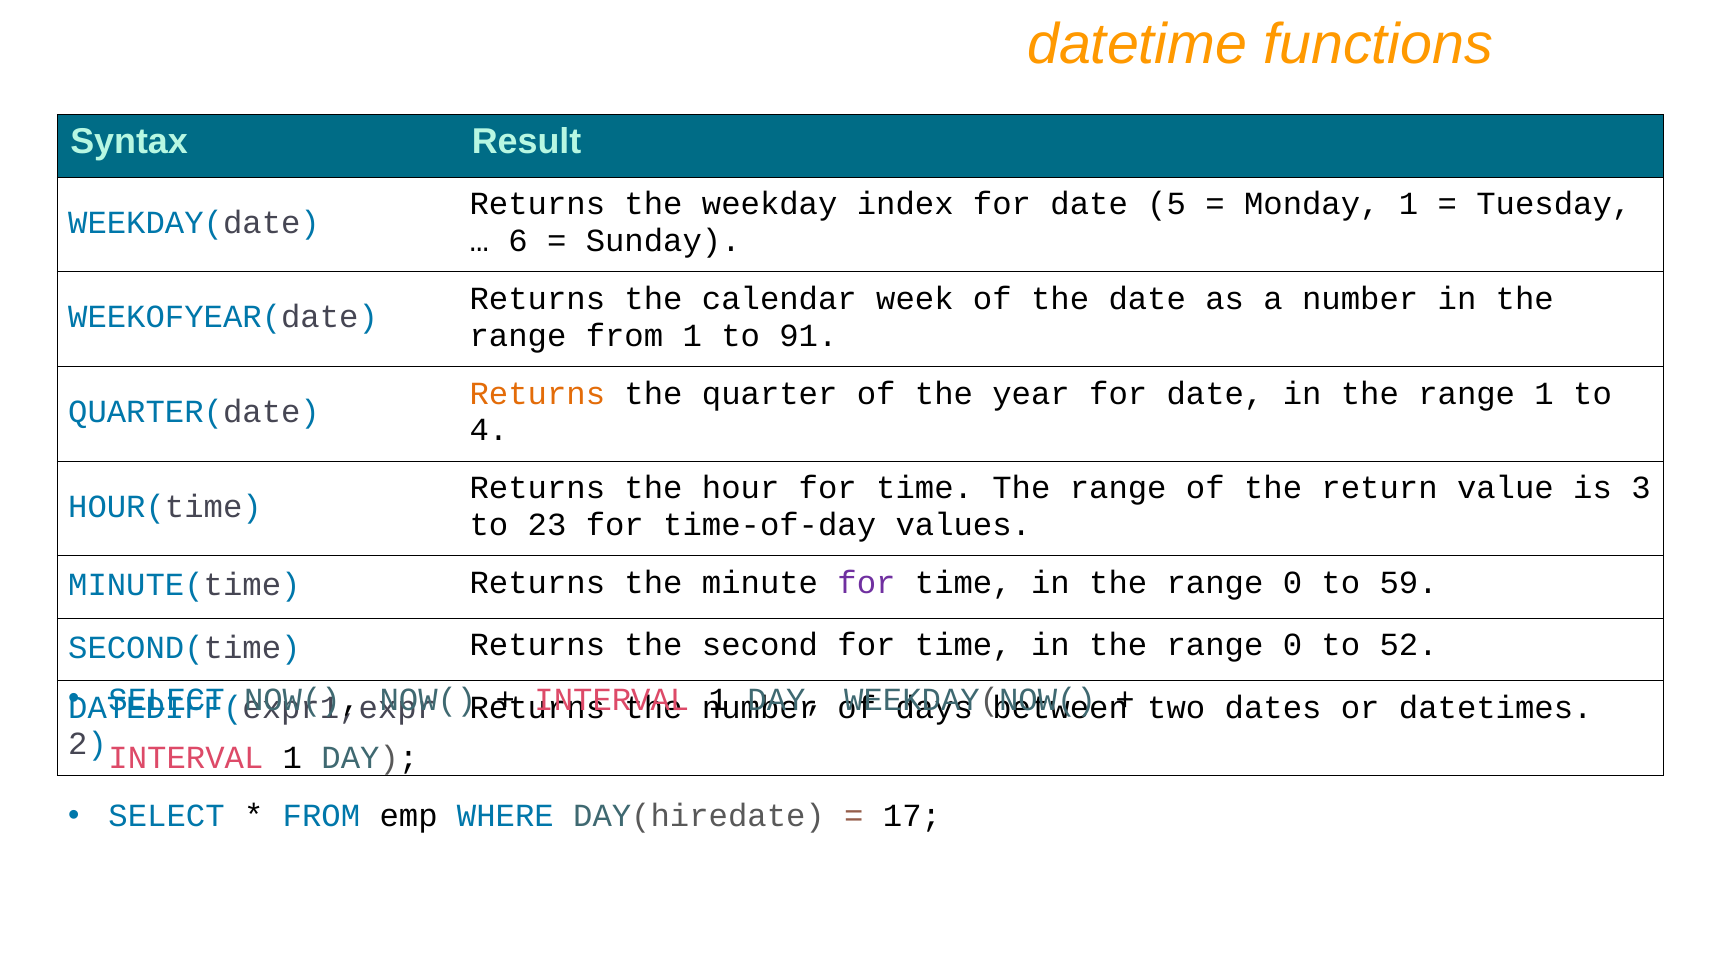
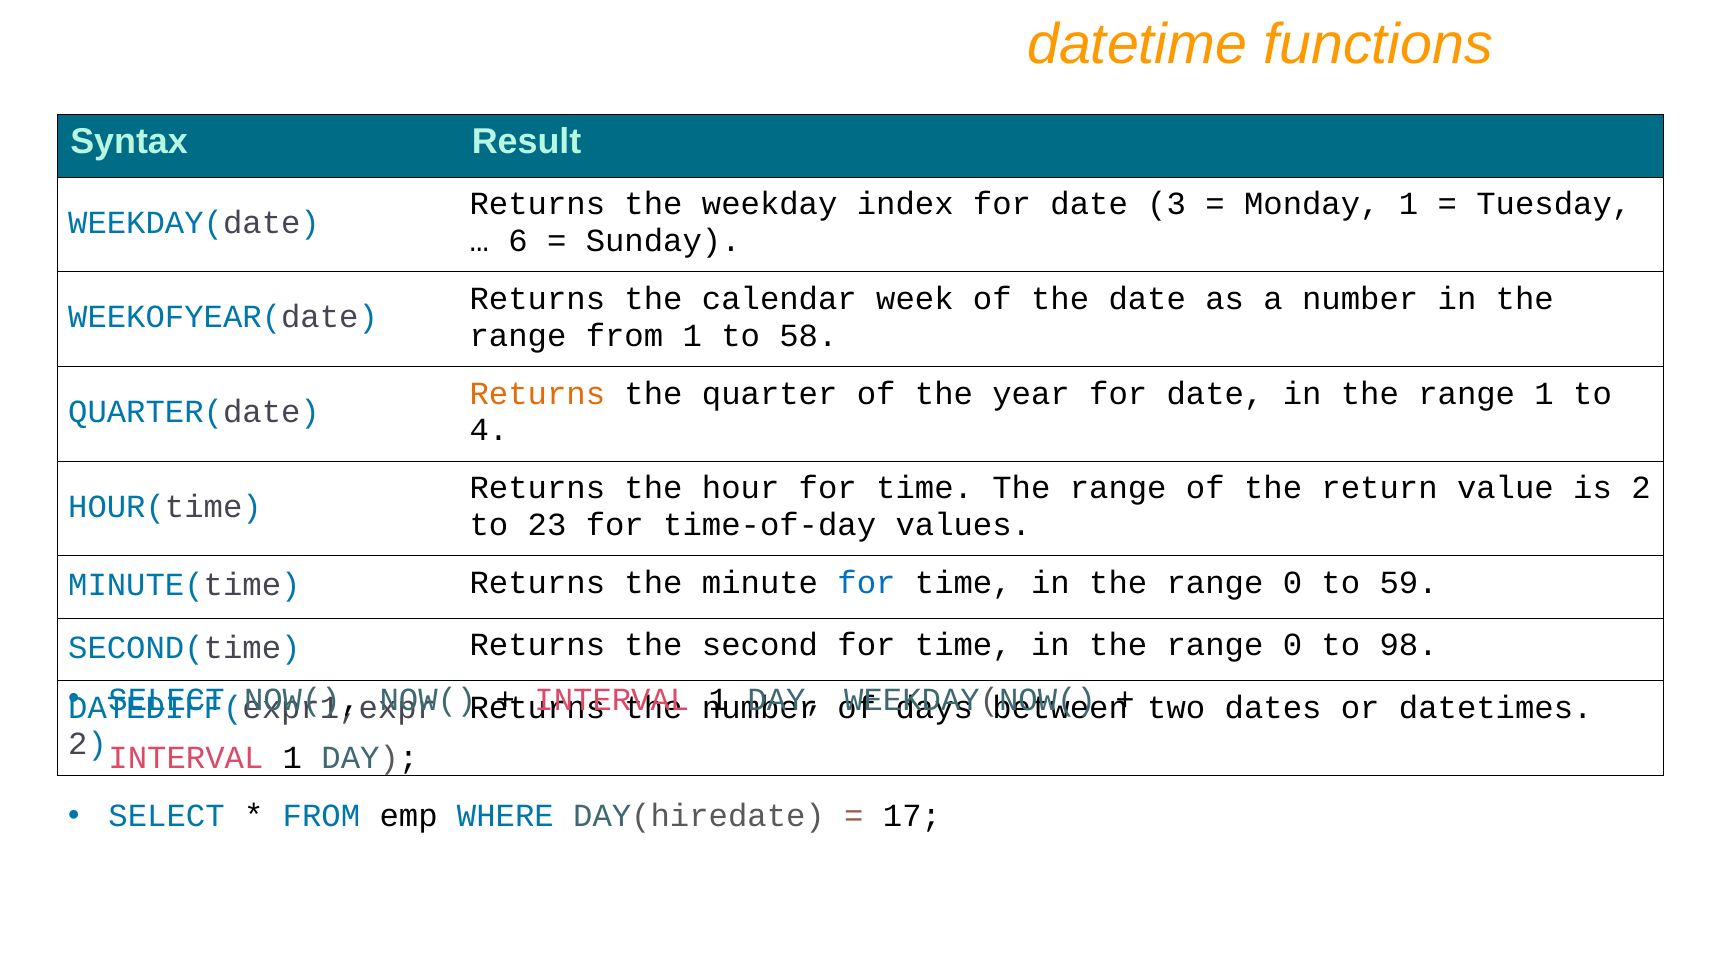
5: 5 -> 3
91: 91 -> 58
is 3: 3 -> 2
for at (866, 583) colour: purple -> blue
52: 52 -> 98
